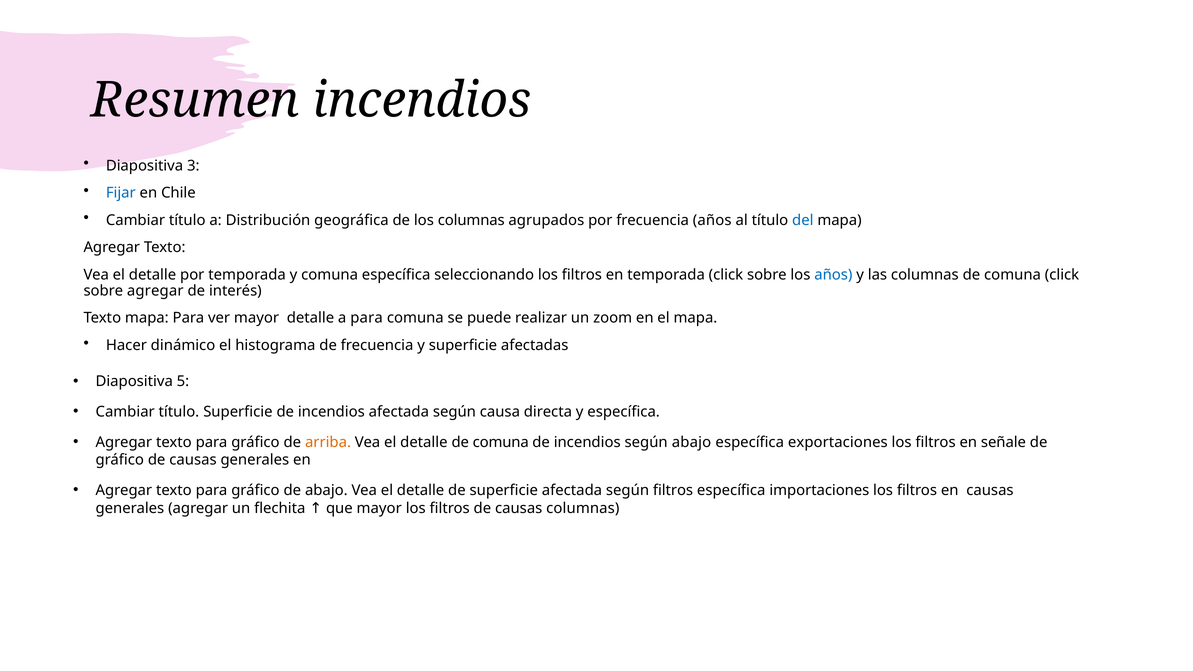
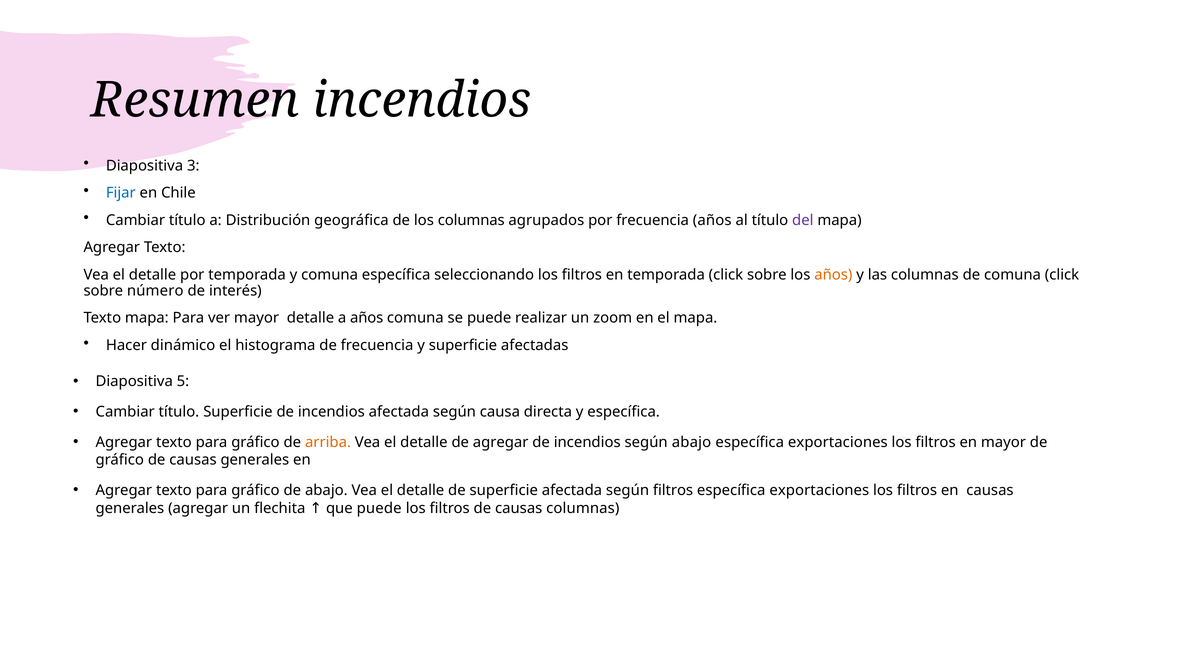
del colour: blue -> purple
años at (833, 275) colour: blue -> orange
sobre agregar: agregar -> número
a para: para -> años
detalle de comuna: comuna -> agregar
en señale: señale -> mayor
importaciones at (819, 490): importaciones -> exportaciones
que mayor: mayor -> puede
